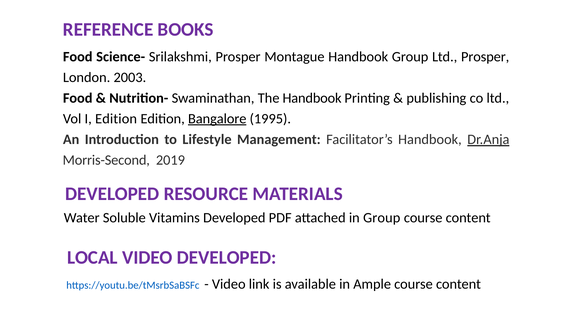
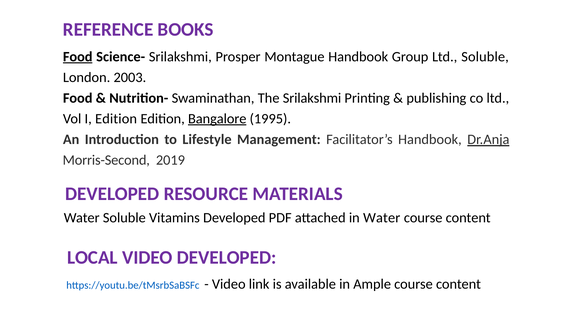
Food at (78, 57) underline: none -> present
Ltd Prosper: Prosper -> Soluble
The Handbook: Handbook -> Srilakshmi
in Group: Group -> Water
